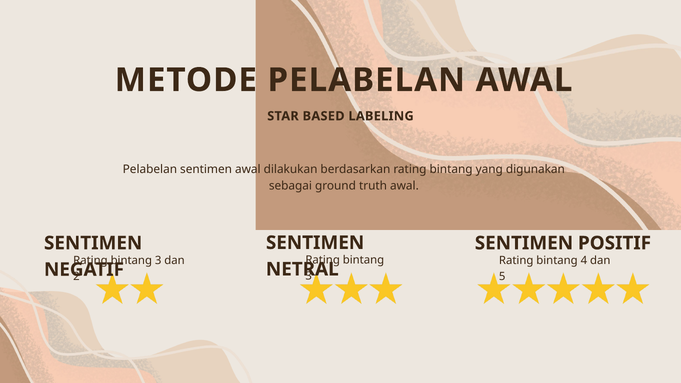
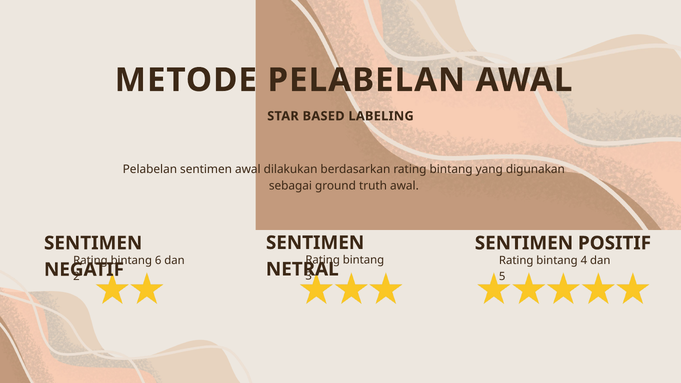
3 at (158, 260): 3 -> 6
